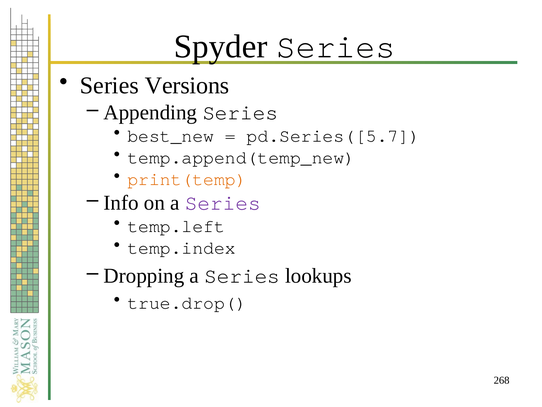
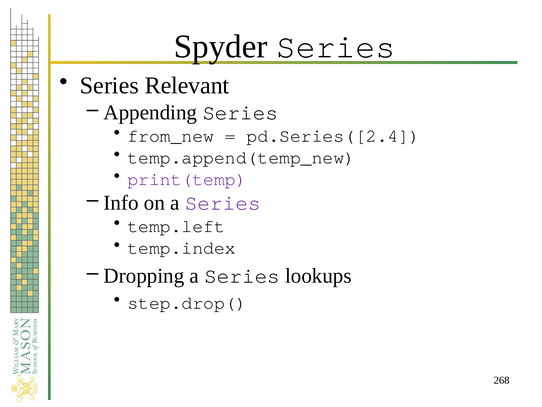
Versions: Versions -> Relevant
best_new: best_new -> from_new
pd.Series([5.7: pd.Series([5.7 -> pd.Series([2.4
print(temp colour: orange -> purple
true.drop(: true.drop( -> step.drop(
